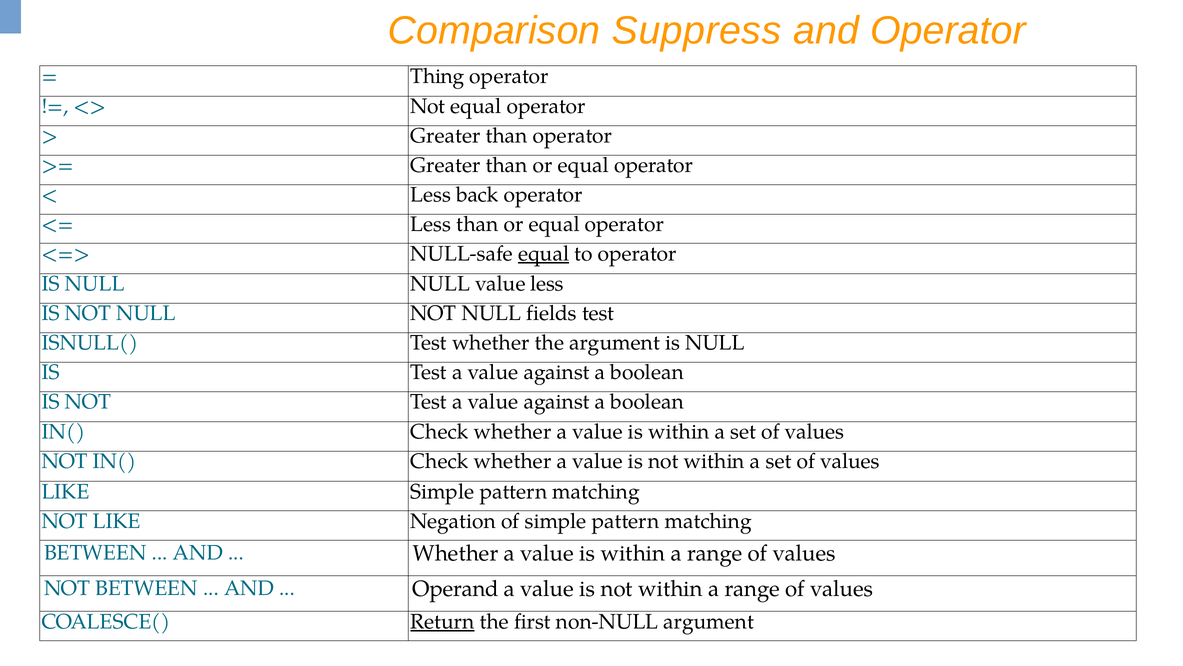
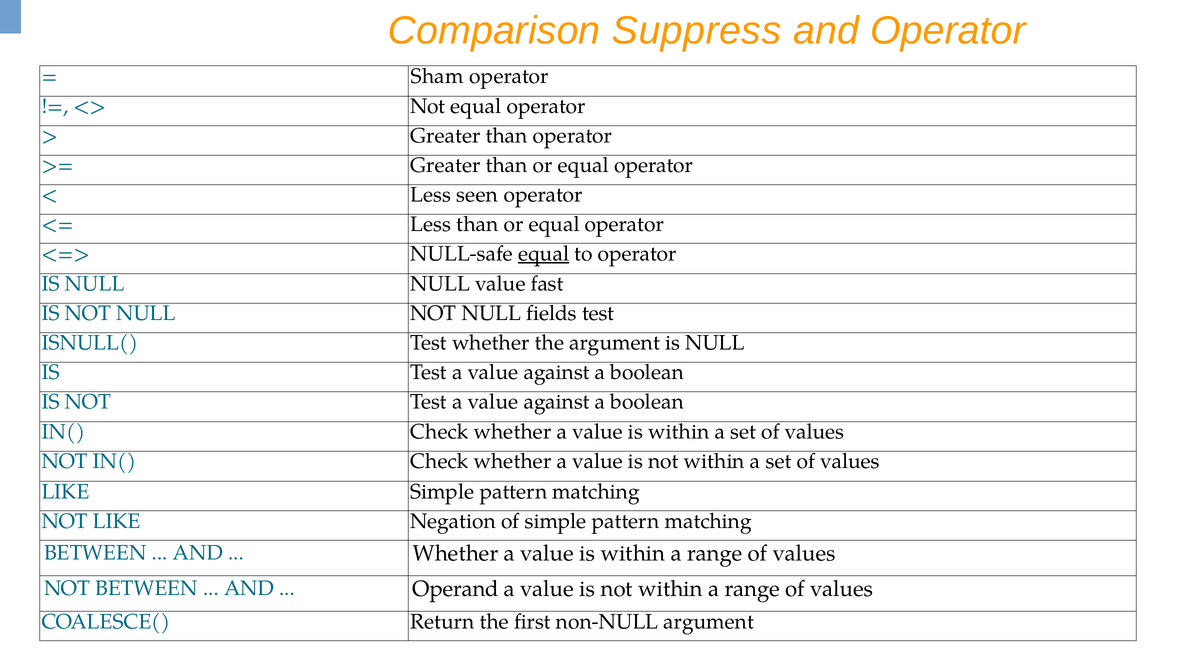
Thing: Thing -> Sham
back: back -> seen
value less: less -> fast
Return underline: present -> none
